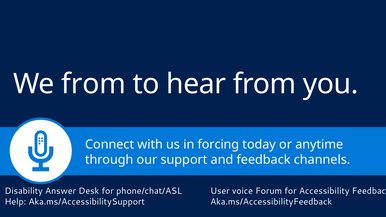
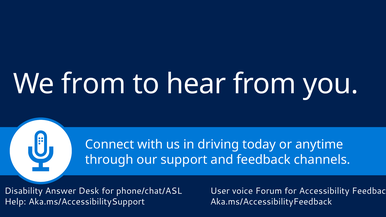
forcing: forcing -> driving
